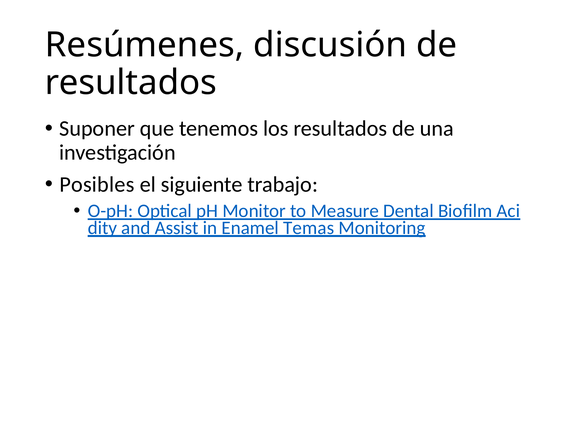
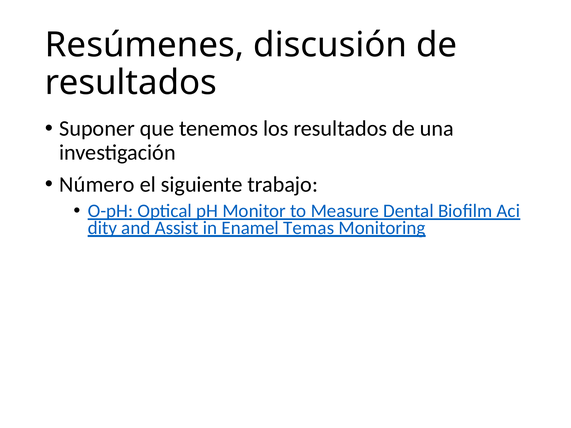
Posibles: Posibles -> Número
